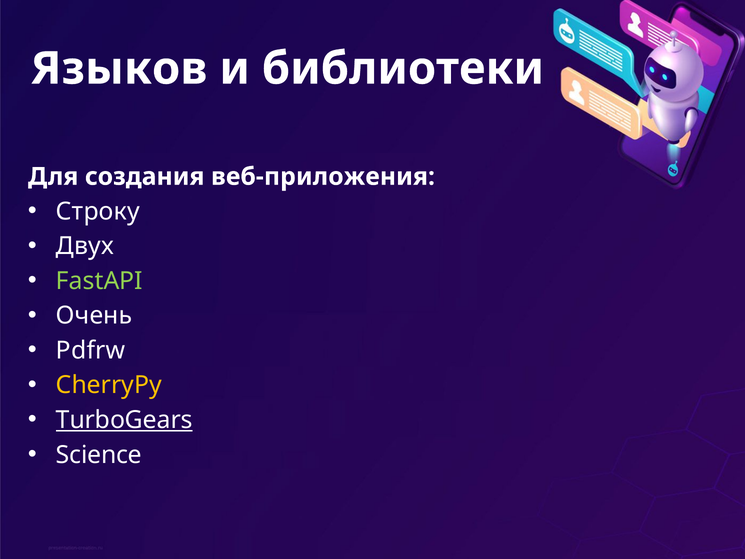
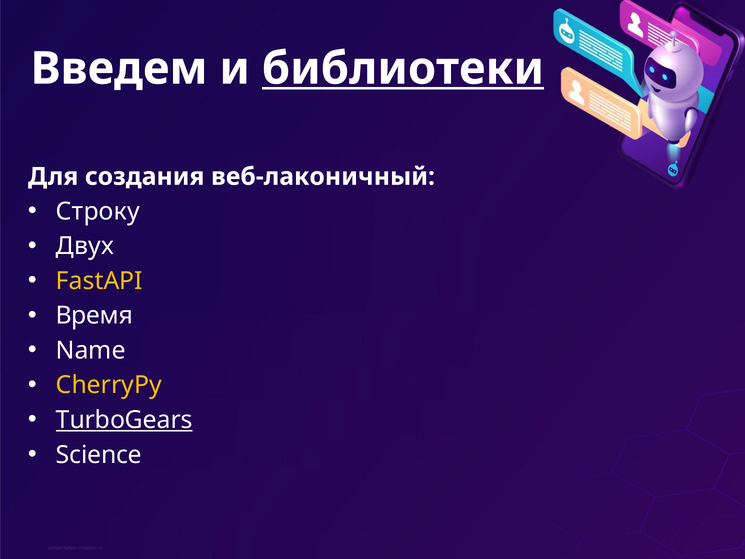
Языков: Языков -> Введем
библиотеки underline: none -> present
веб-приложения: веб-приложения -> веб-лаконичный
FastAPI colour: light green -> yellow
Очень: Очень -> Время
Pdfrw: Pdfrw -> Name
